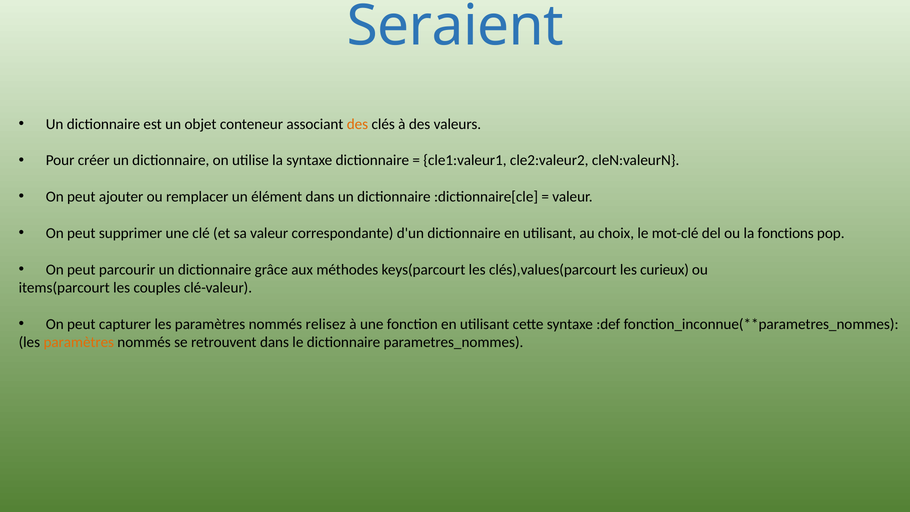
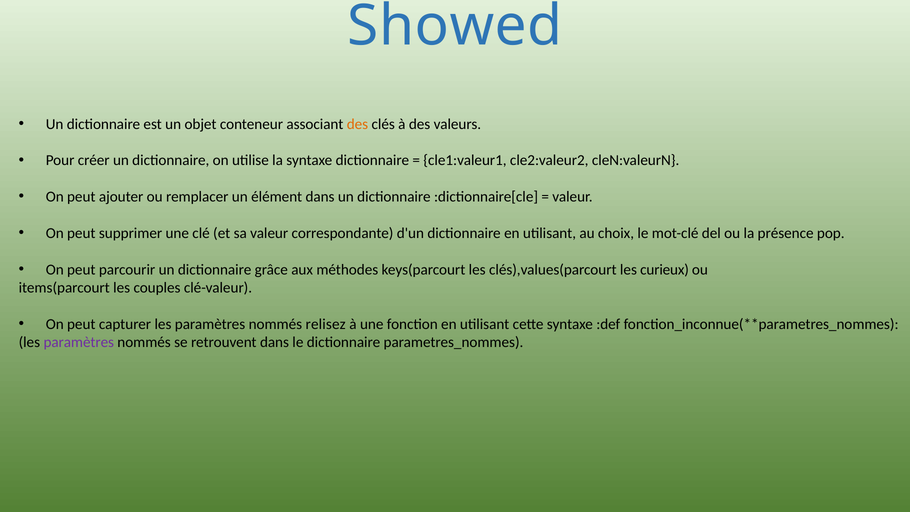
Seraient: Seraient -> Showed
fonctions: fonctions -> présence
paramètres at (79, 342) colour: orange -> purple
